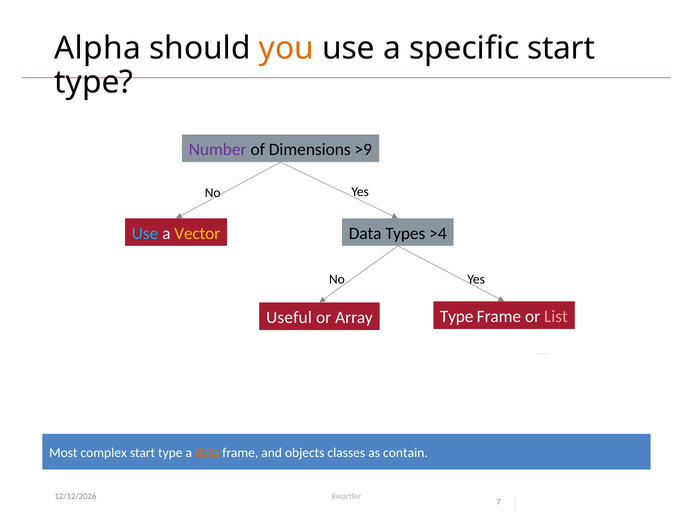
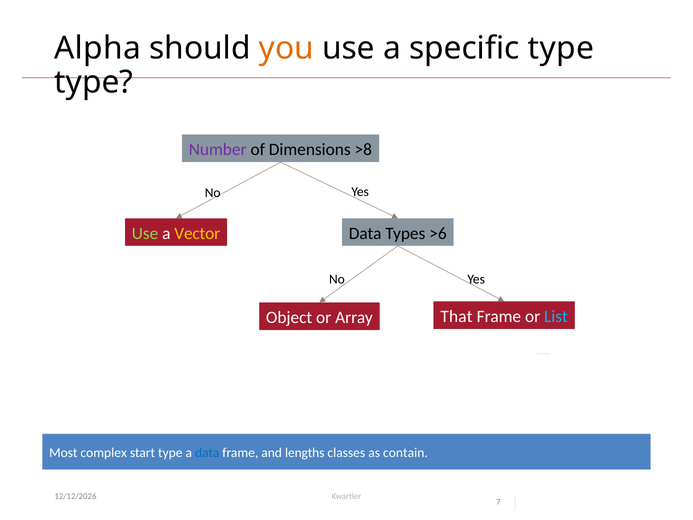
specific start: start -> type
>9: >9 -> >8
Use at (145, 233) colour: light blue -> light green
>4: >4 -> >6
Useful: Useful -> Object
Array Type: Type -> That
List colour: pink -> light blue
data at (207, 452) colour: orange -> blue
objects: objects -> lengths
